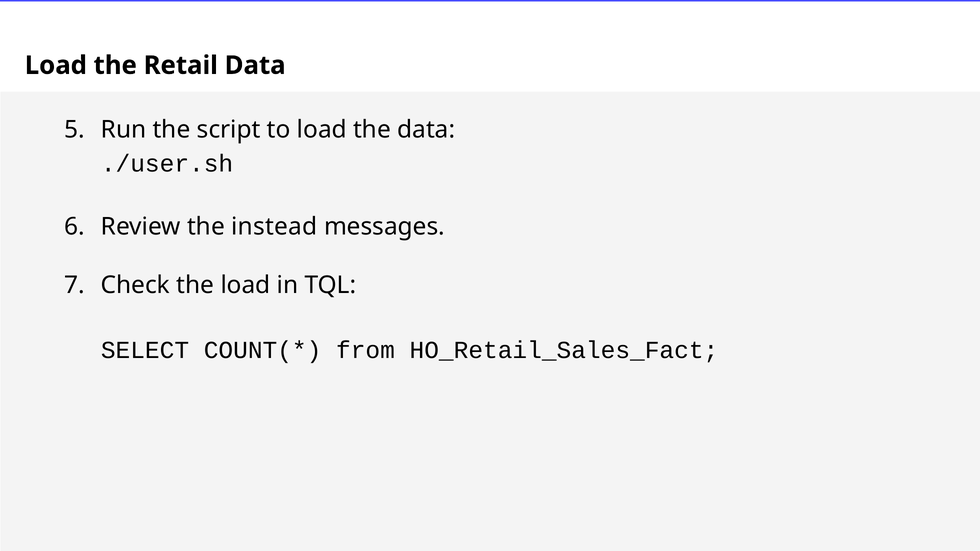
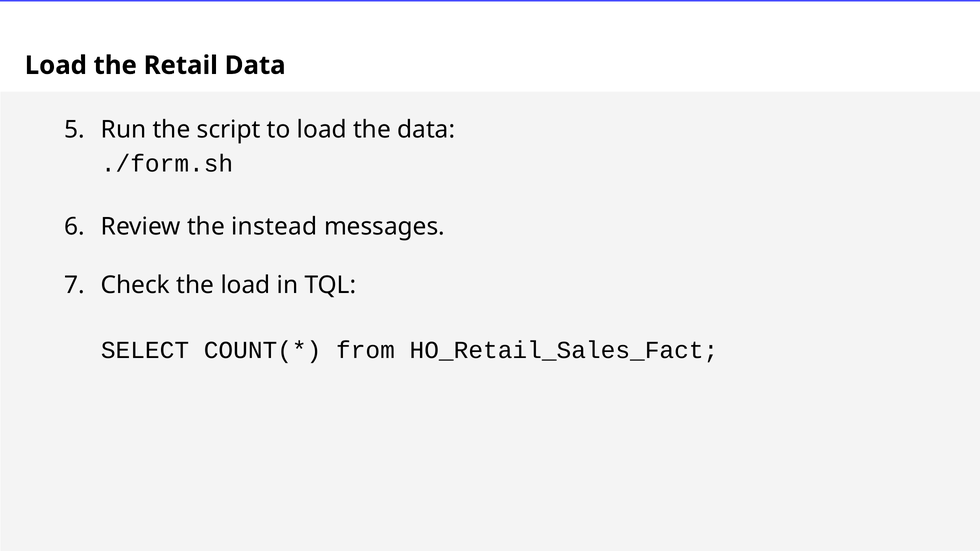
./user.sh: ./user.sh -> ./form.sh
